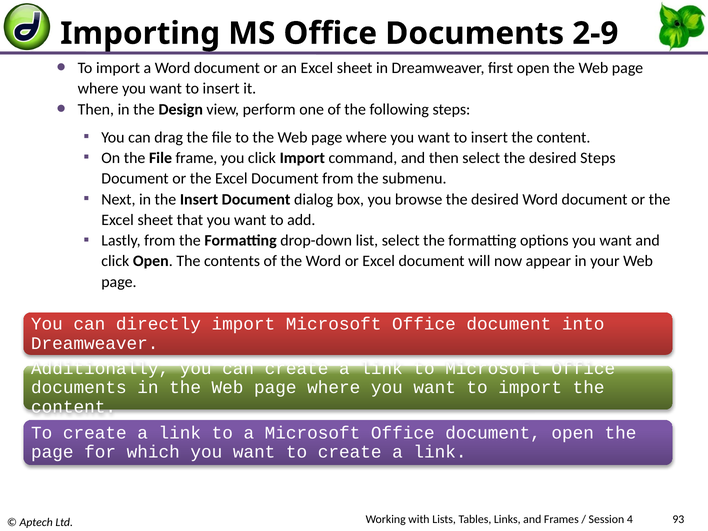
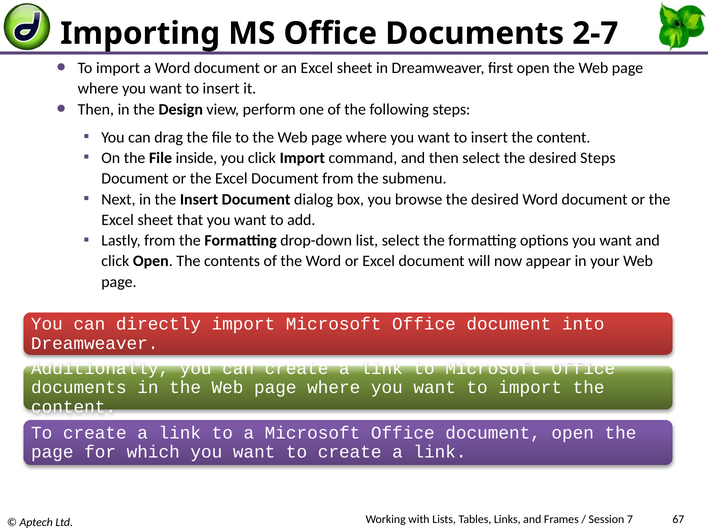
2-9: 2-9 -> 2-7
frame: frame -> inside
4: 4 -> 7
93: 93 -> 67
